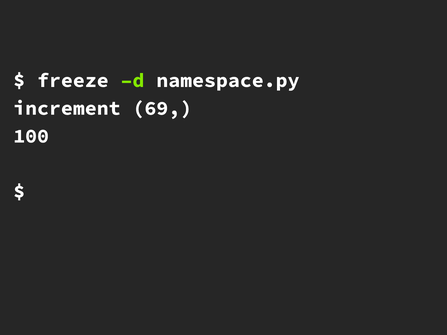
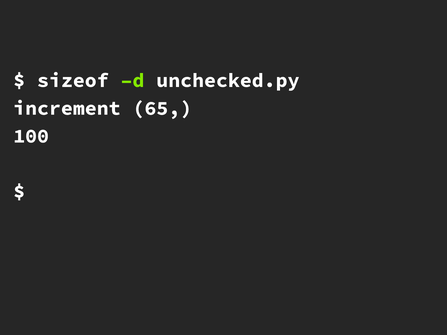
freeze: freeze -> sizeof
namespace.py: namespace.py -> unchecked.py
69: 69 -> 65
